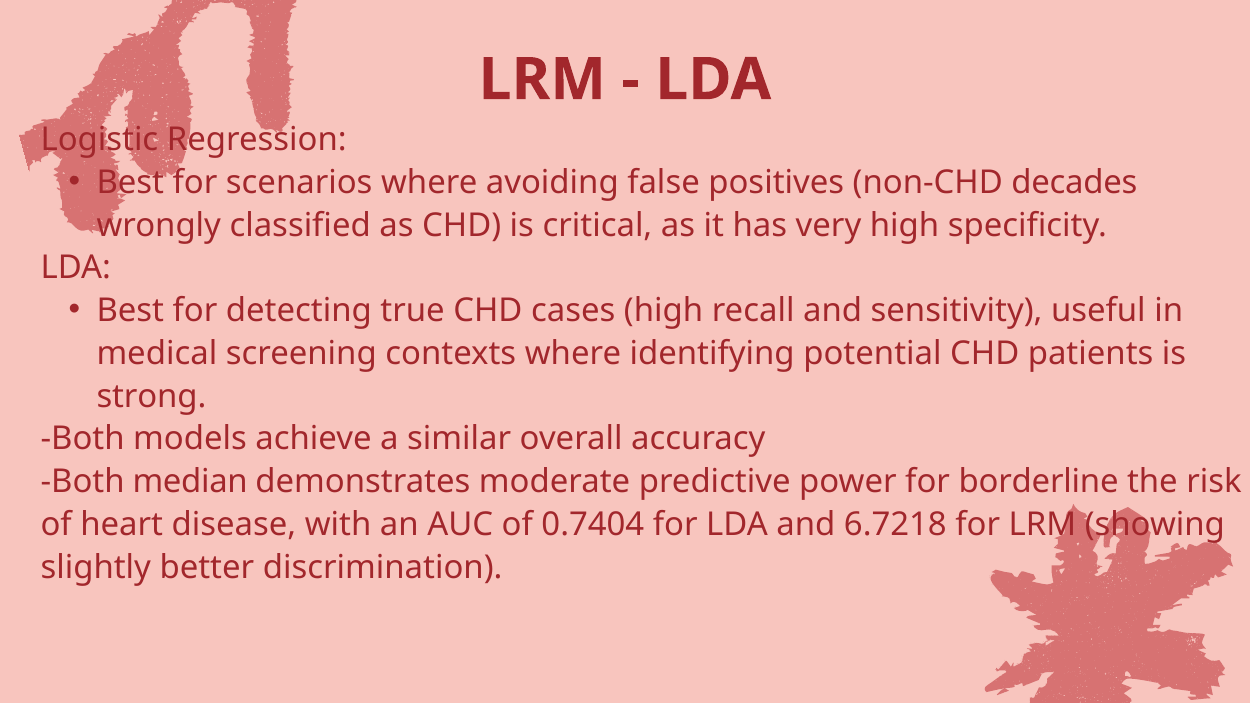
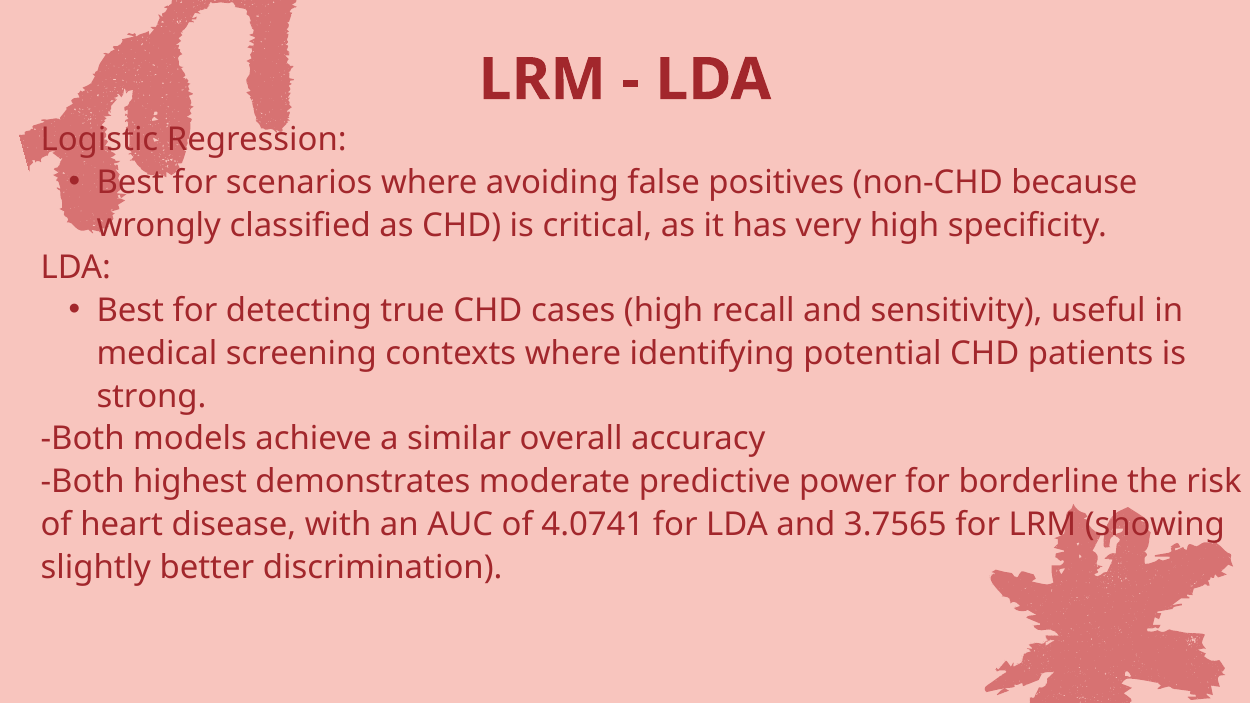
decades: decades -> because
median: median -> highest
0.7404: 0.7404 -> 4.0741
6.7218: 6.7218 -> 3.7565
